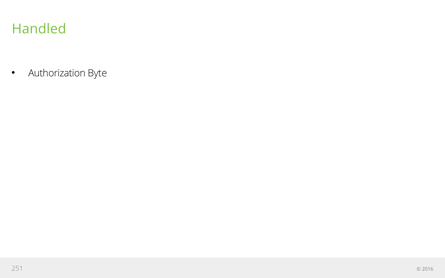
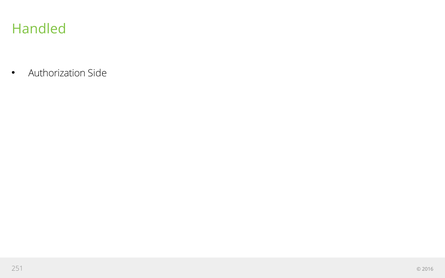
Byte: Byte -> Side
